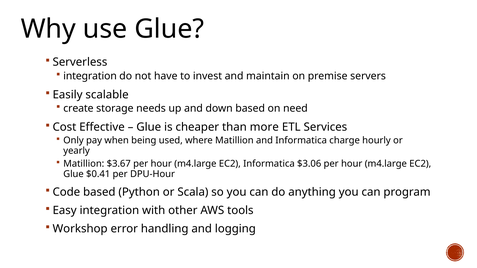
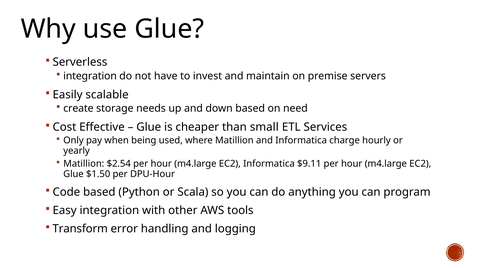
more: more -> small
$3.67: $3.67 -> $2.54
$3.06: $3.06 -> $9.11
$0.41: $0.41 -> $1.50
Workshop: Workshop -> Transform
